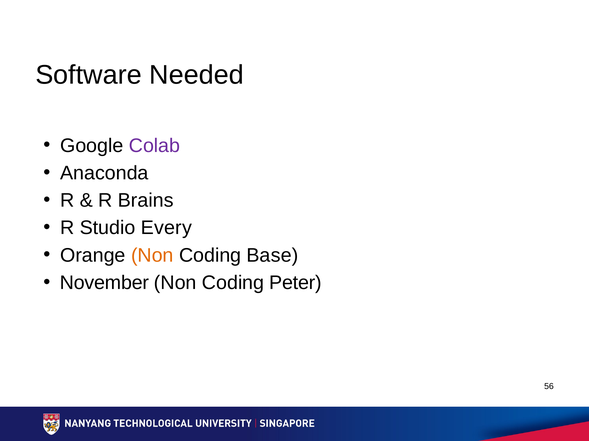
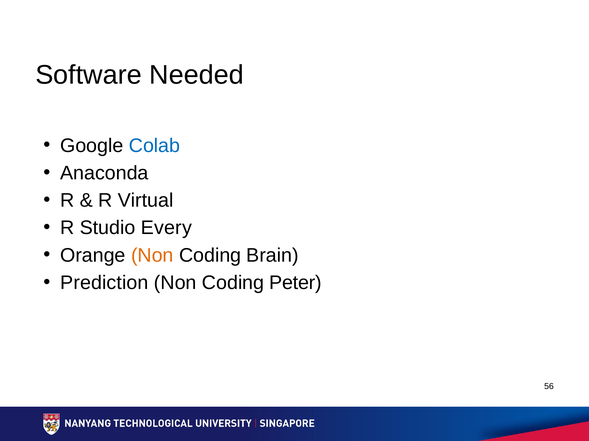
Colab colour: purple -> blue
Brains: Brains -> Virtual
Base: Base -> Brain
November: November -> Prediction
